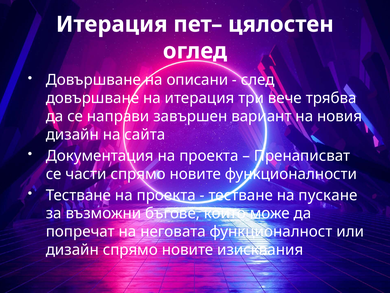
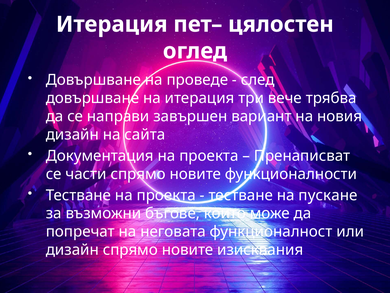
описани: описани -> проведе
